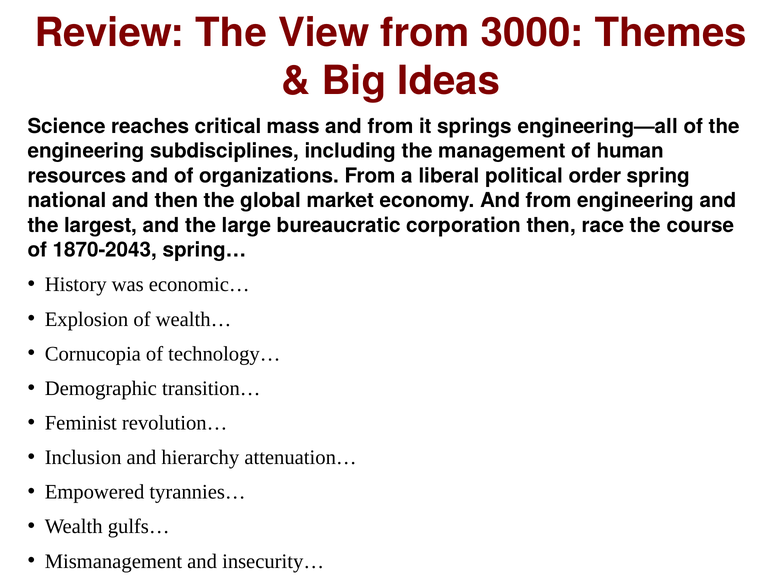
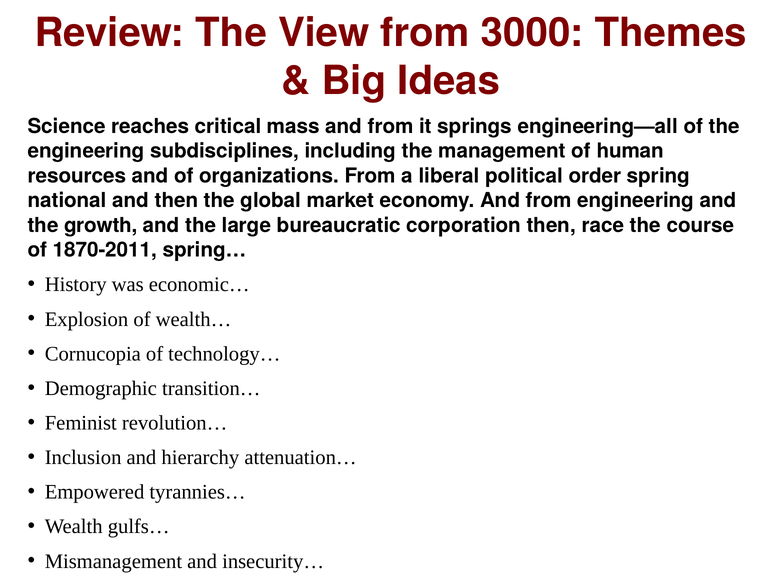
largest: largest -> growth
1870-2043: 1870-2043 -> 1870-2011
